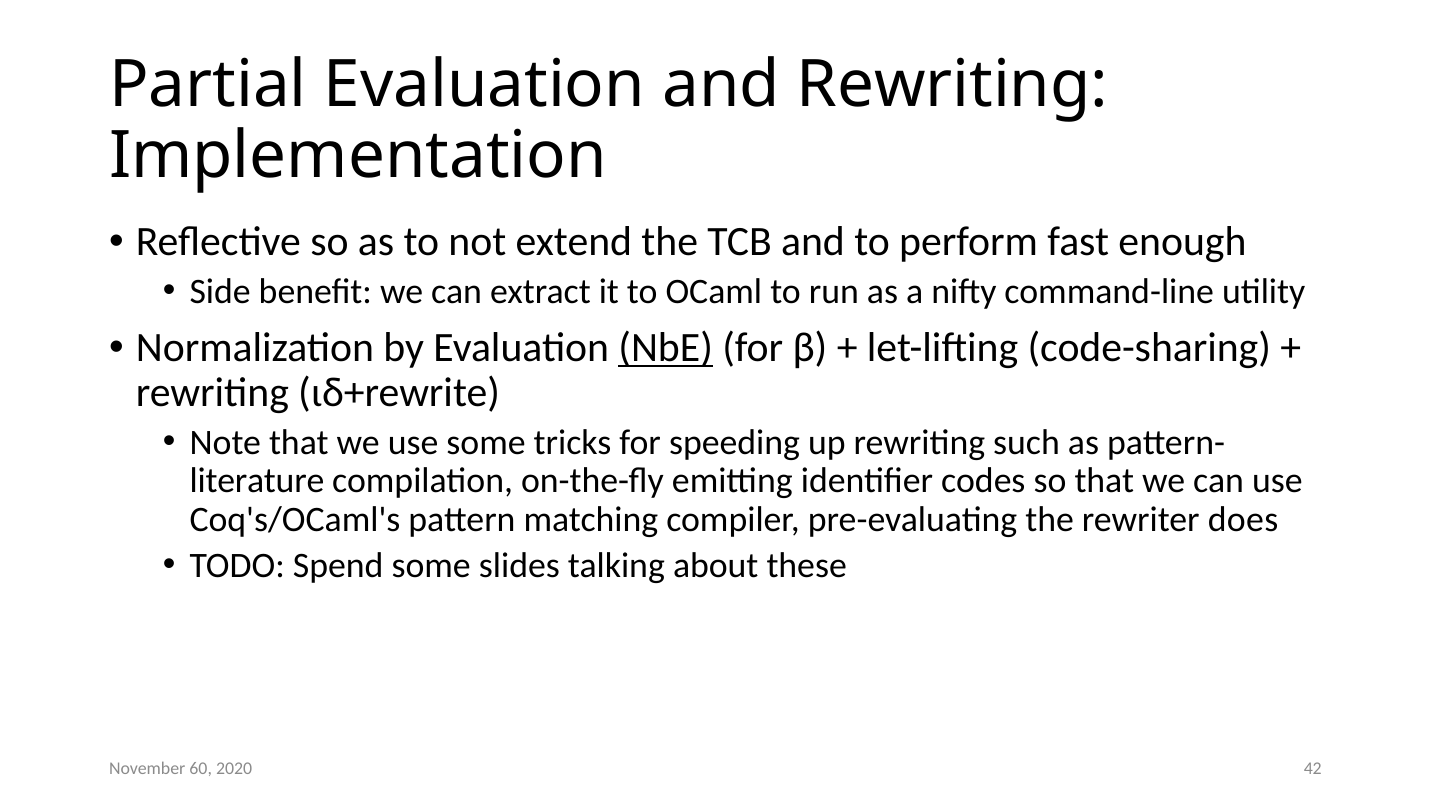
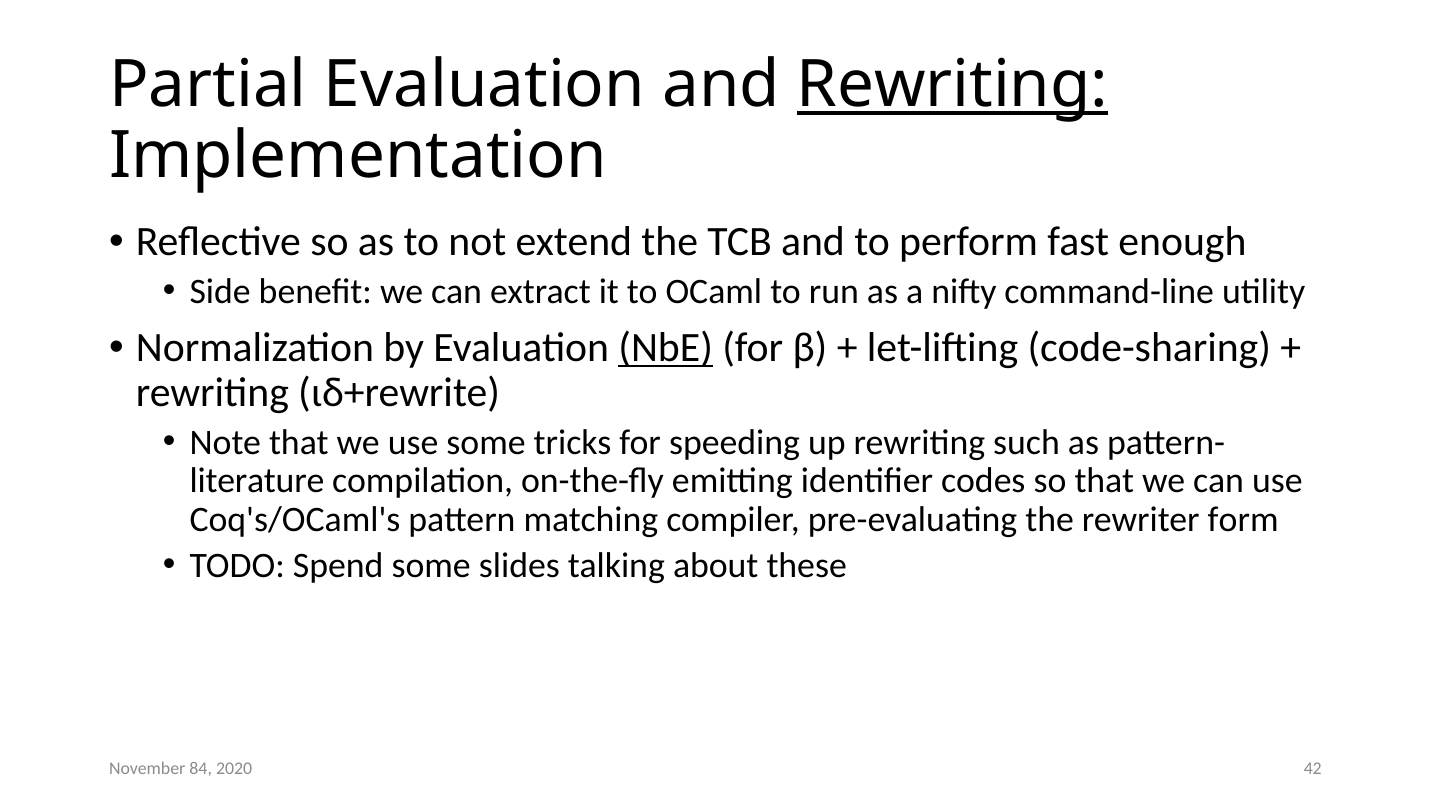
Rewriting at (953, 85) underline: none -> present
does: does -> form
60: 60 -> 84
